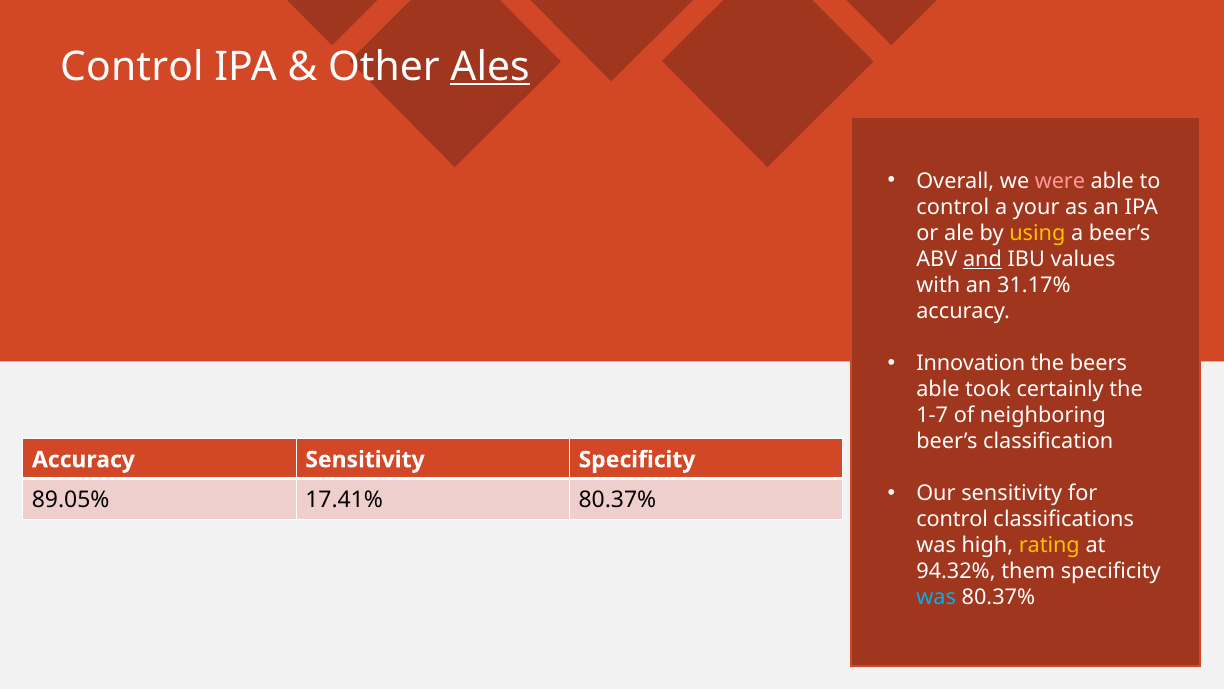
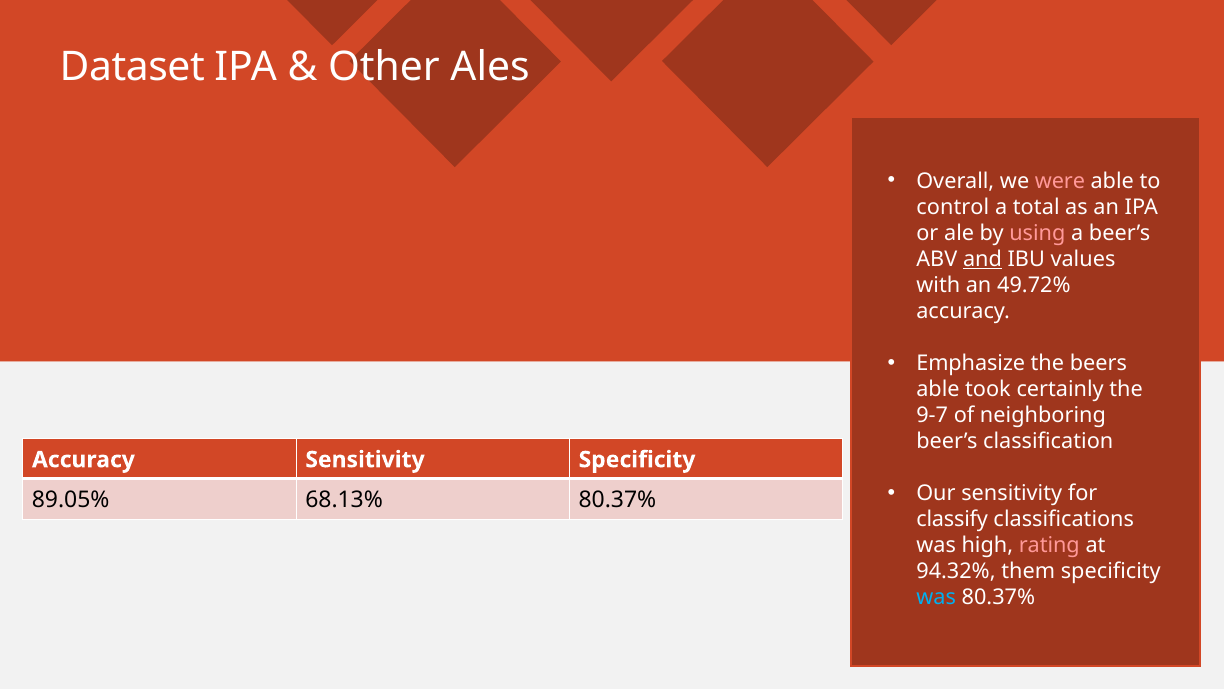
Control at (132, 67): Control -> Dataset
Ales underline: present -> none
your: your -> total
using colour: yellow -> pink
31.17%: 31.17% -> 49.72%
Innovation: Innovation -> Emphasize
1-7: 1-7 -> 9-7
17.41%: 17.41% -> 68.13%
control at (952, 519): control -> classify
rating colour: yellow -> pink
